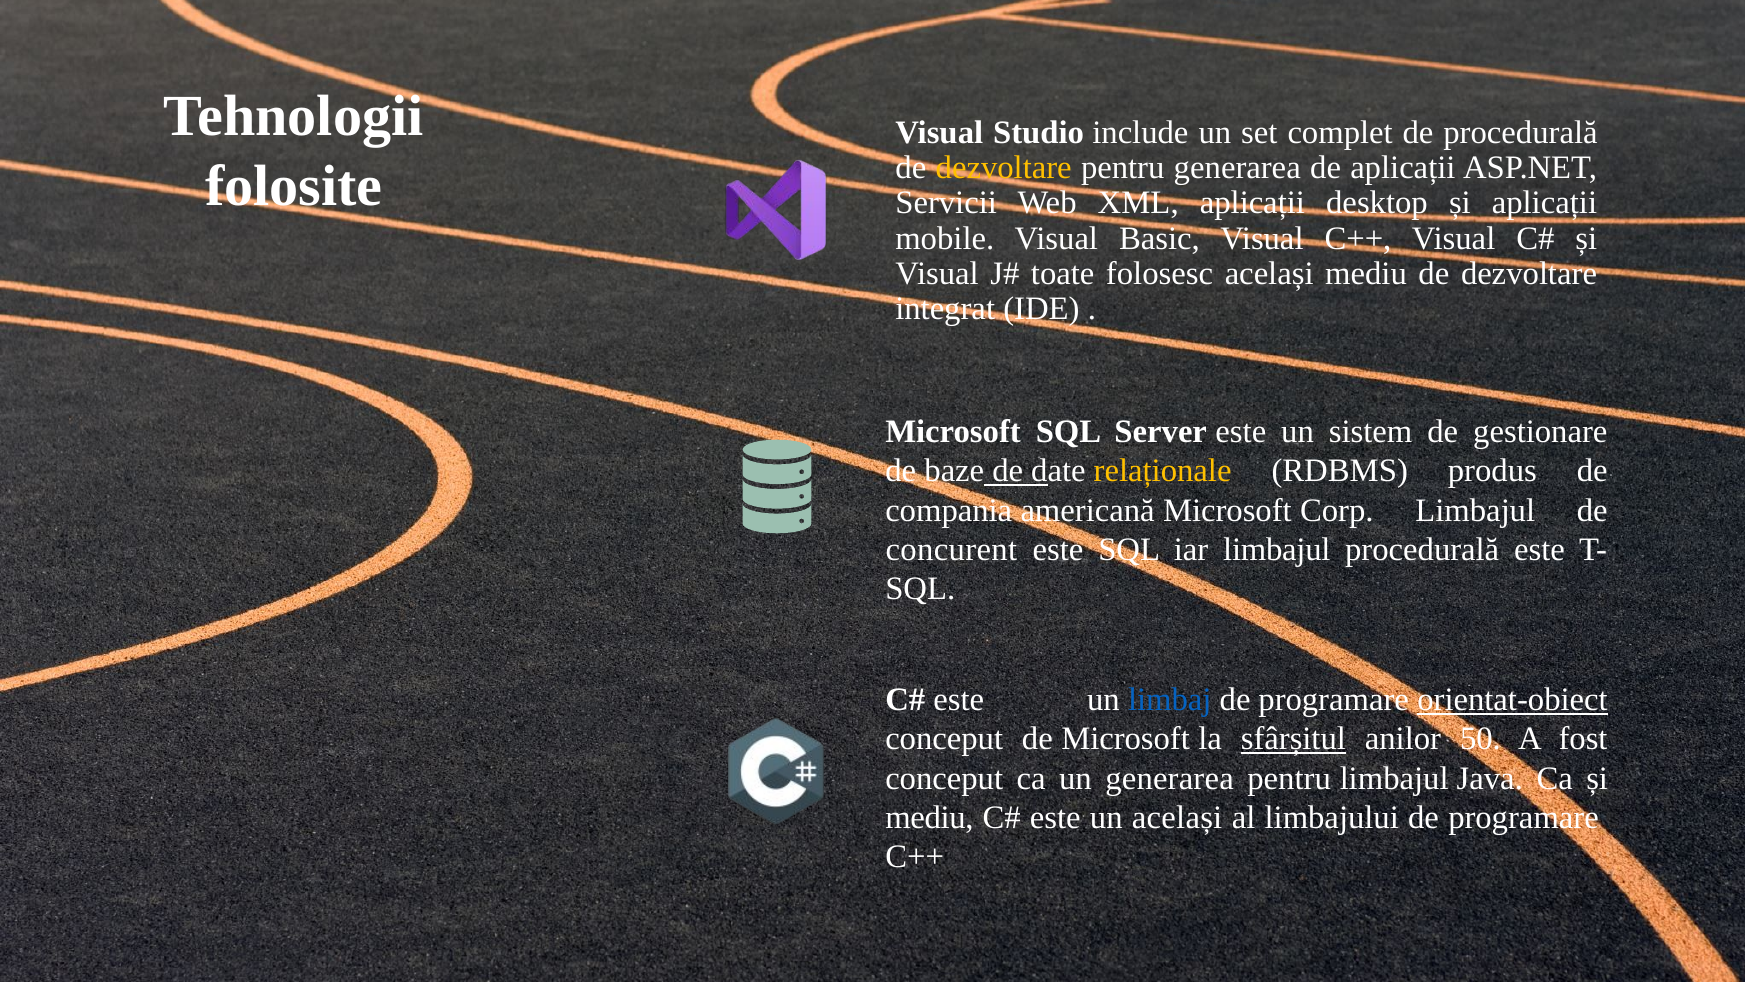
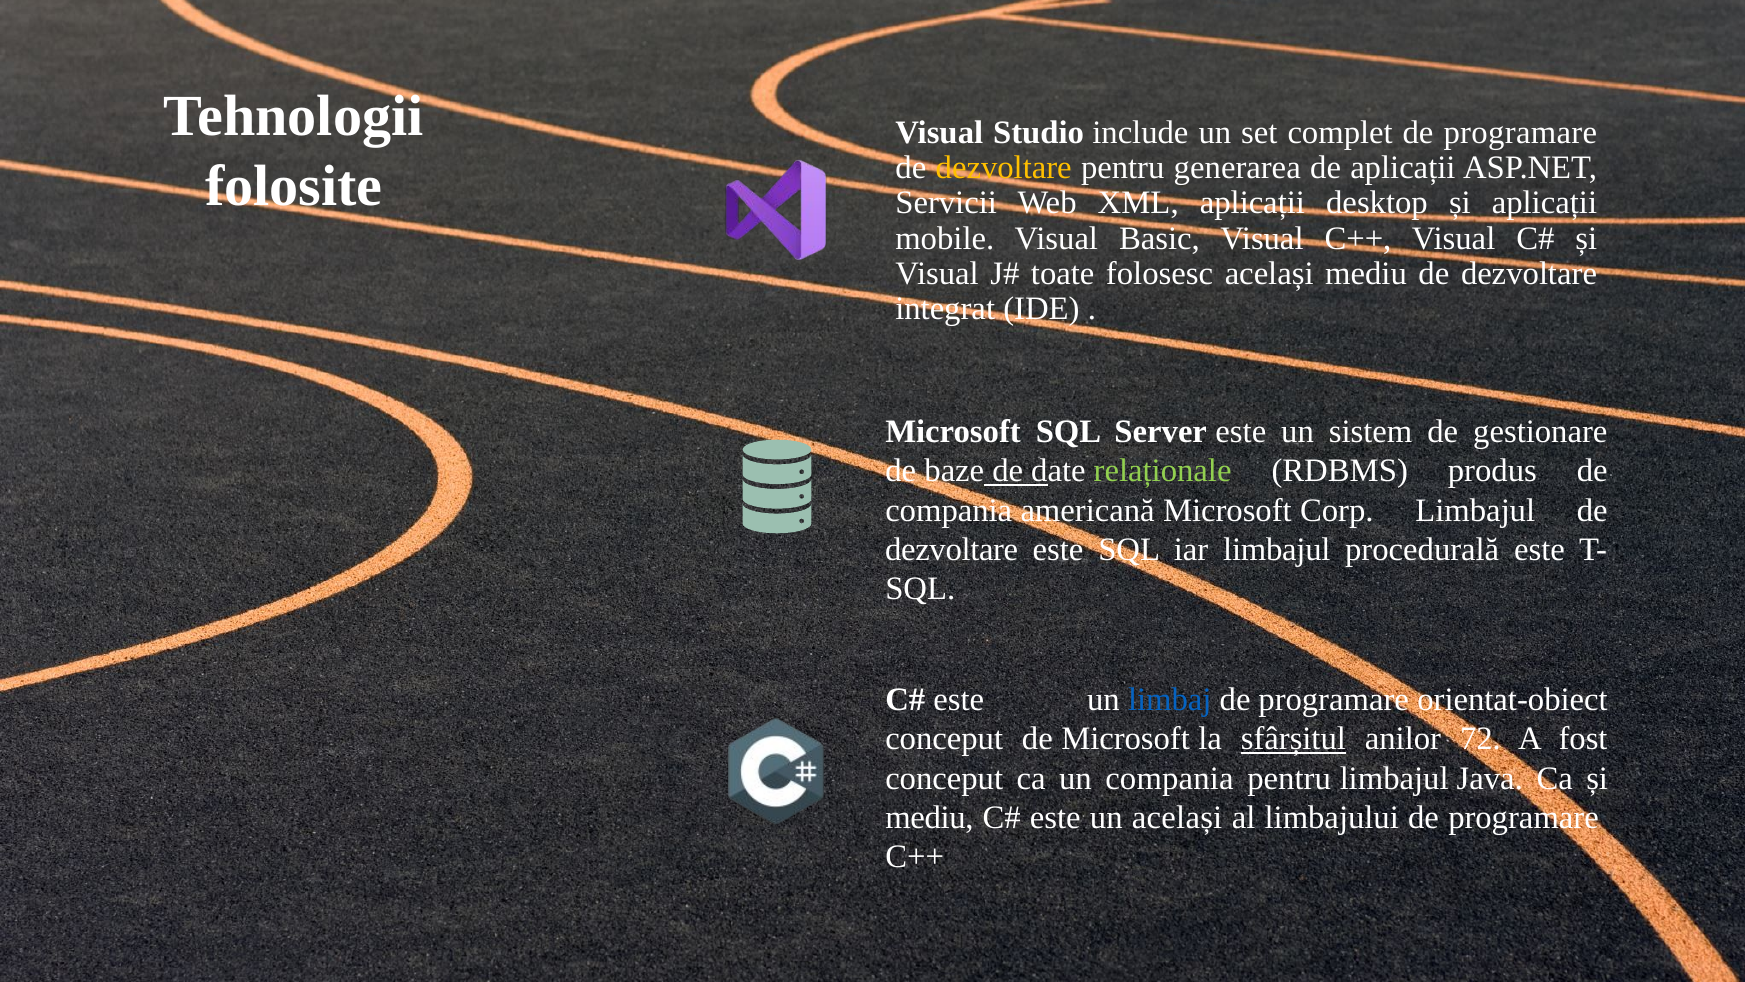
complet de procedurală: procedurală -> programare
relaționale colour: yellow -> light green
concurent at (951, 549): concurent -> dezvoltare
orientat-obiect underline: present -> none
50: 50 -> 72
un generarea: generarea -> compania
